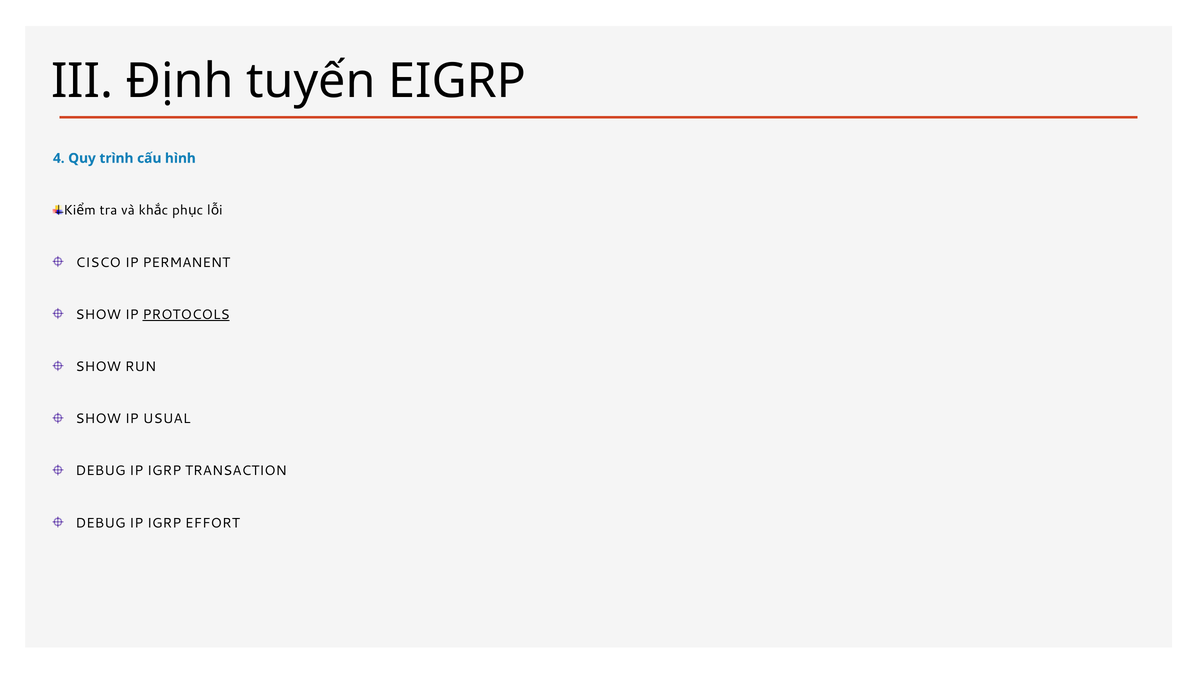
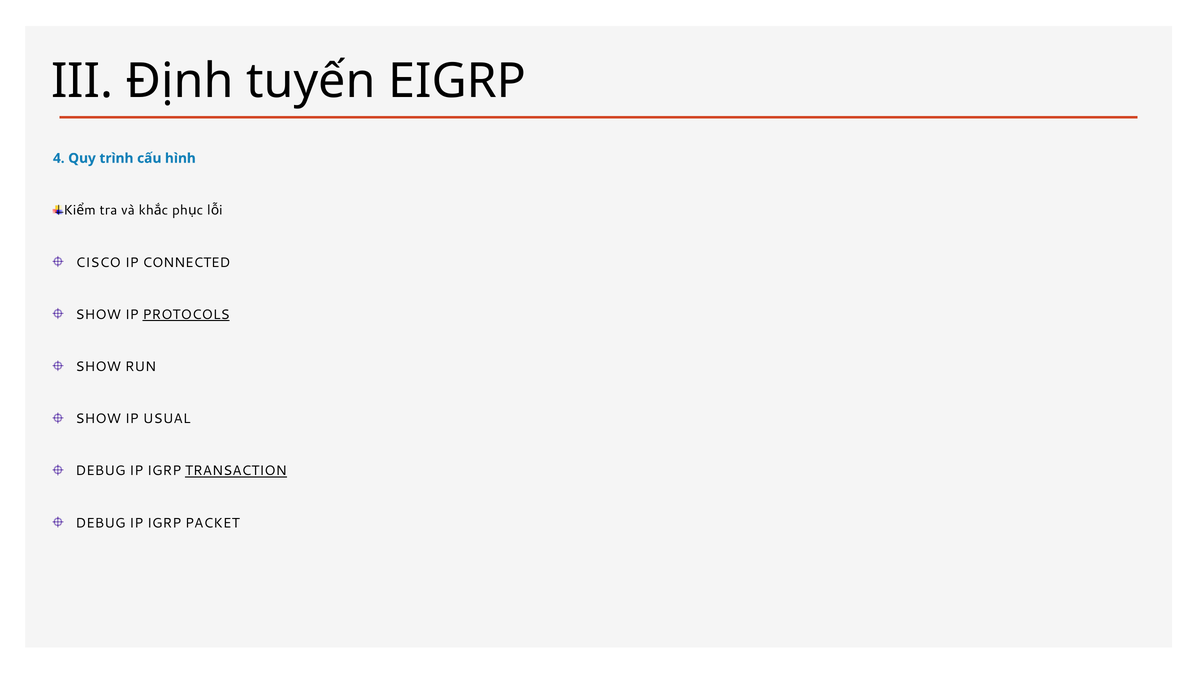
PERMANENT: PERMANENT -> CONNECTED
TRANSACTION underline: none -> present
EFFORT: EFFORT -> PACKET
